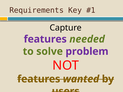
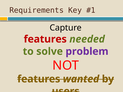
features at (45, 39) colour: purple -> red
